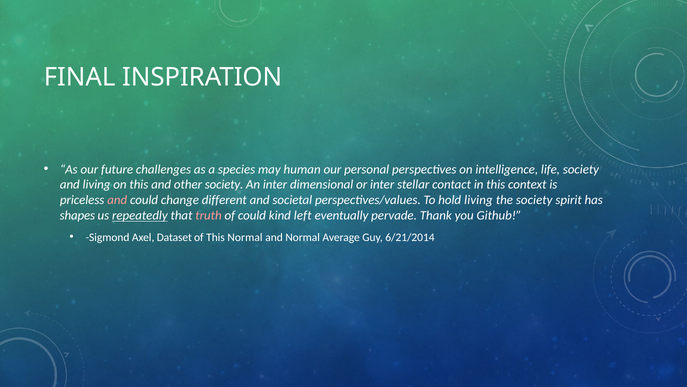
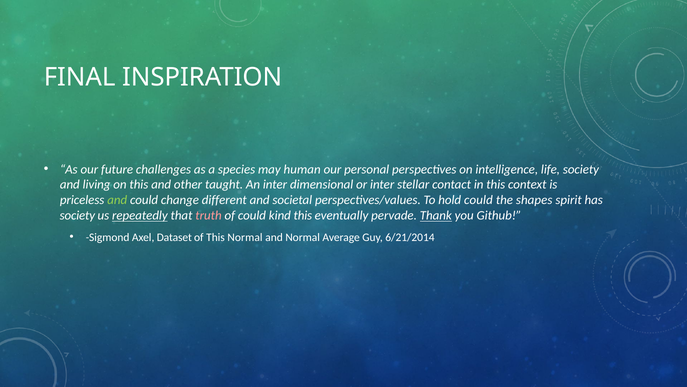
other society: society -> taught
and at (117, 200) colour: pink -> light green
hold living: living -> could
the society: society -> shapes
shapes at (77, 215): shapes -> society
kind left: left -> this
Thank underline: none -> present
